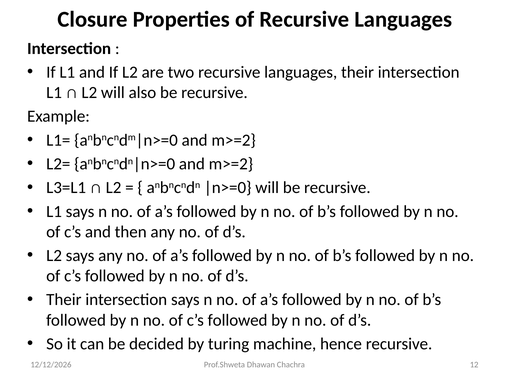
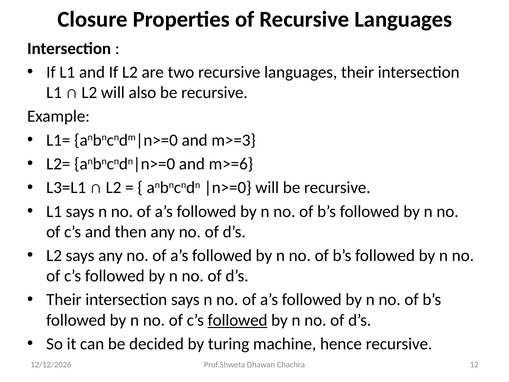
m>=2 at (234, 140): m>=2 -> m>=3
m>=2 at (231, 164): m>=2 -> m>=6
followed at (238, 320) underline: none -> present
